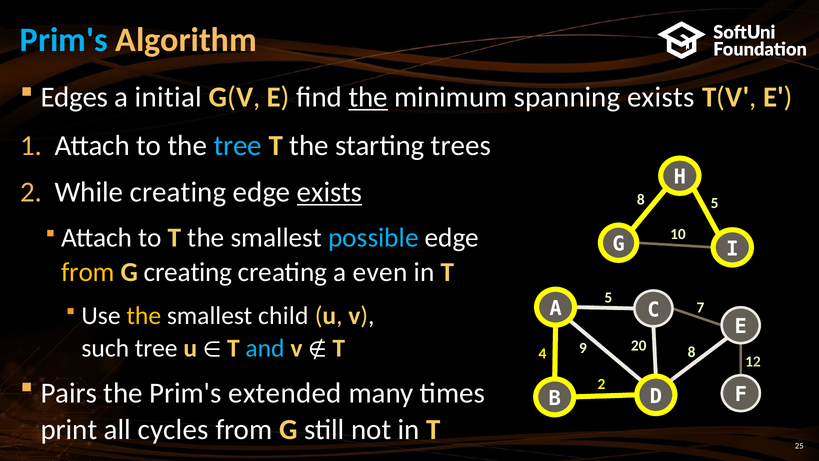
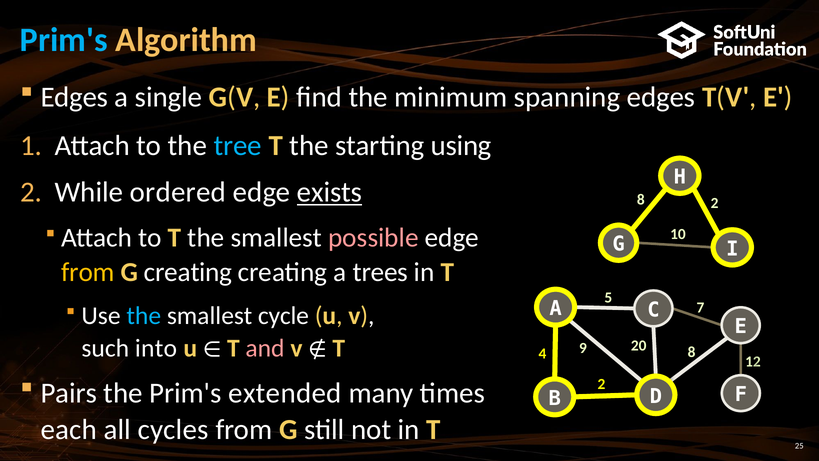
initial: initial -> single
the at (368, 97) underline: present -> none
spanning exists: exists -> edges
trees: trees -> using
While creating: creating -> ordered
8 5: 5 -> 2
possible colour: light blue -> pink
even: even -> trees
the at (144, 316) colour: yellow -> light blue
child: child -> cycle
such tree: tree -> into
and colour: light blue -> pink
print: print -> each
